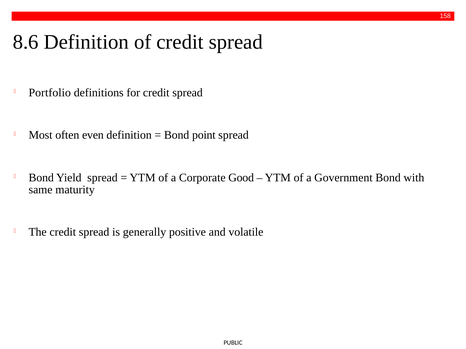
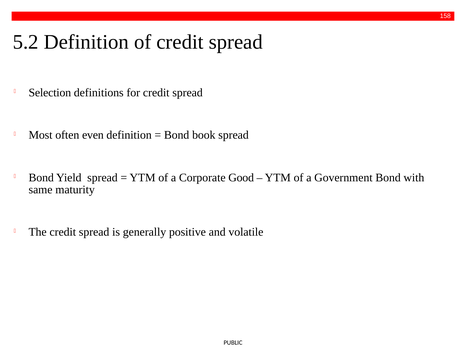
8.6: 8.6 -> 5.2
Portfolio: Portfolio -> Selection
point: point -> book
